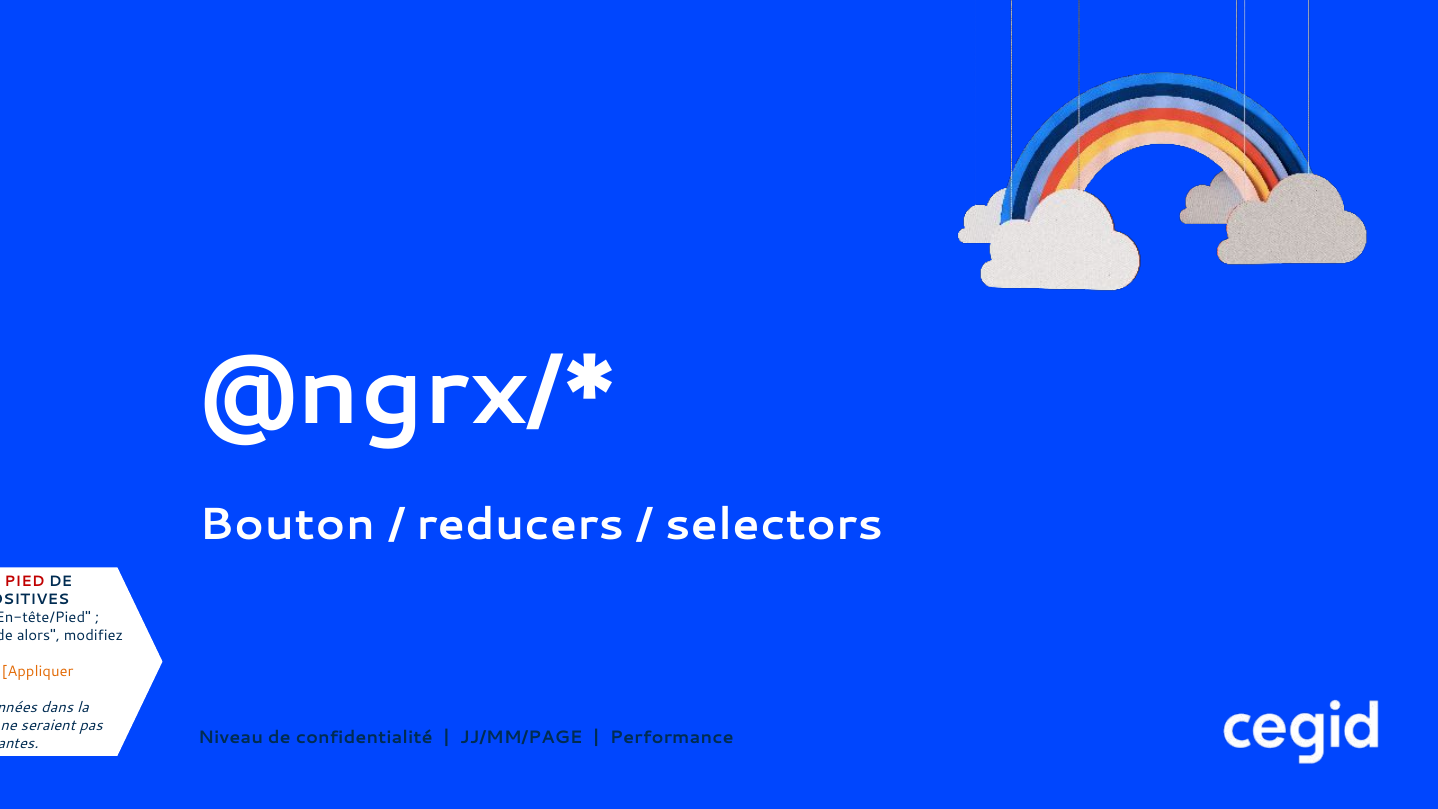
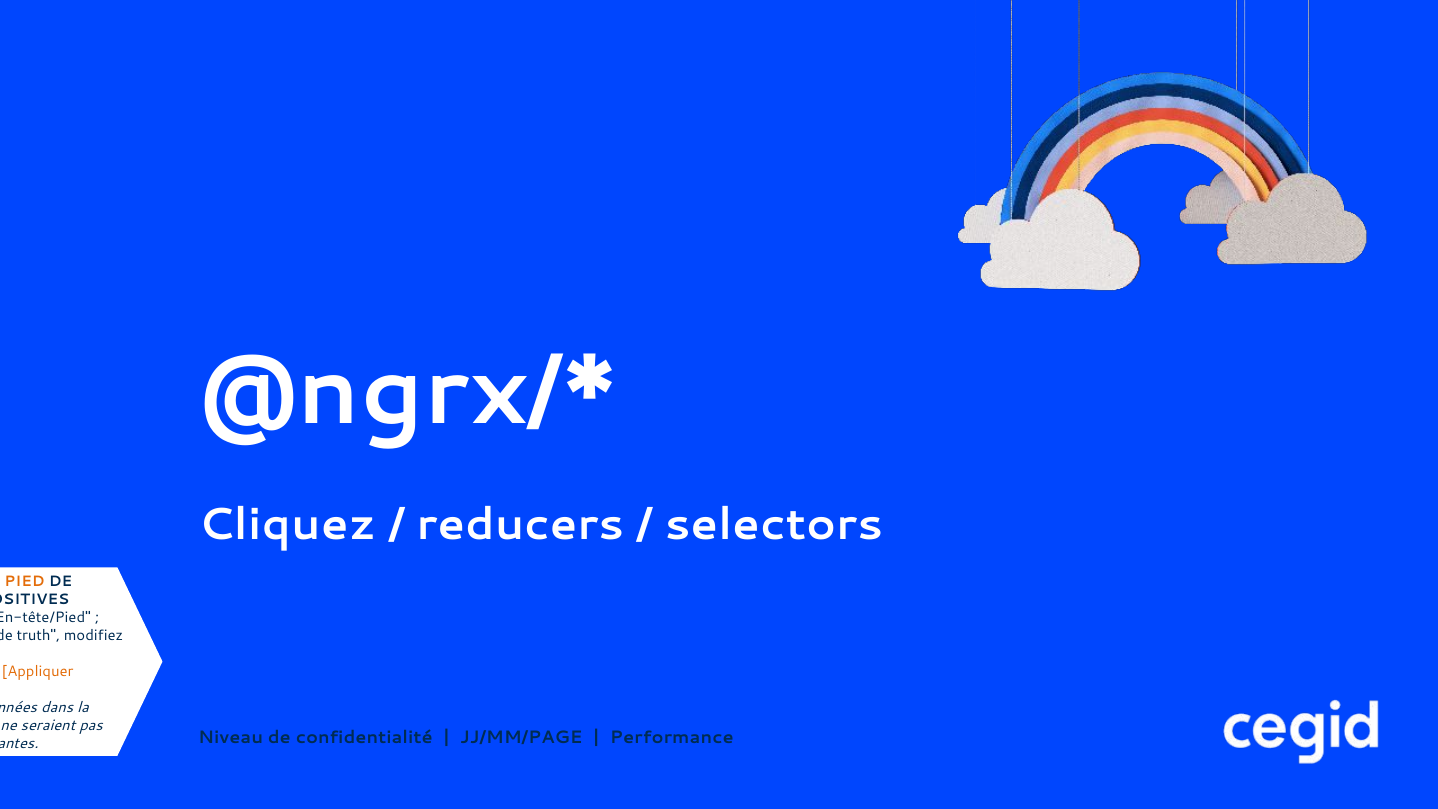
Bouton at (287, 525): Bouton -> Cliquez
PIED at (25, 581) colour: red -> orange
alors: alors -> truth
